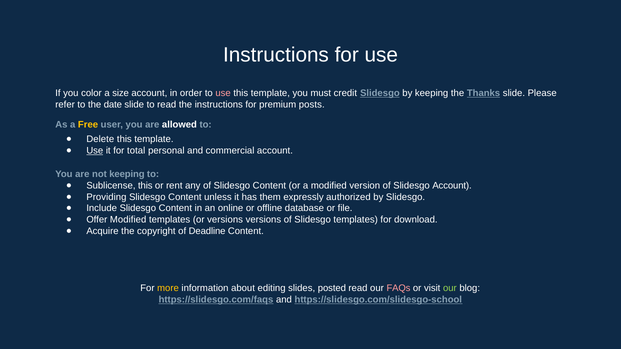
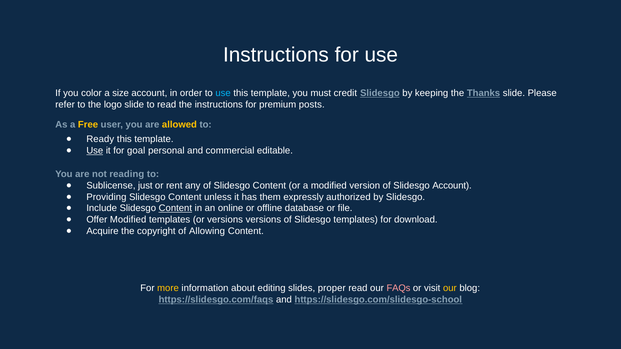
use at (223, 93) colour: pink -> light blue
date: date -> logo
allowed colour: white -> yellow
Delete: Delete -> Ready
total: total -> goal
commercial account: account -> editable
not keeping: keeping -> reading
Sublicense this: this -> just
Content at (175, 209) underline: none -> present
Deadline: Deadline -> Allowing
posted: posted -> proper
our at (450, 288) colour: light green -> yellow
